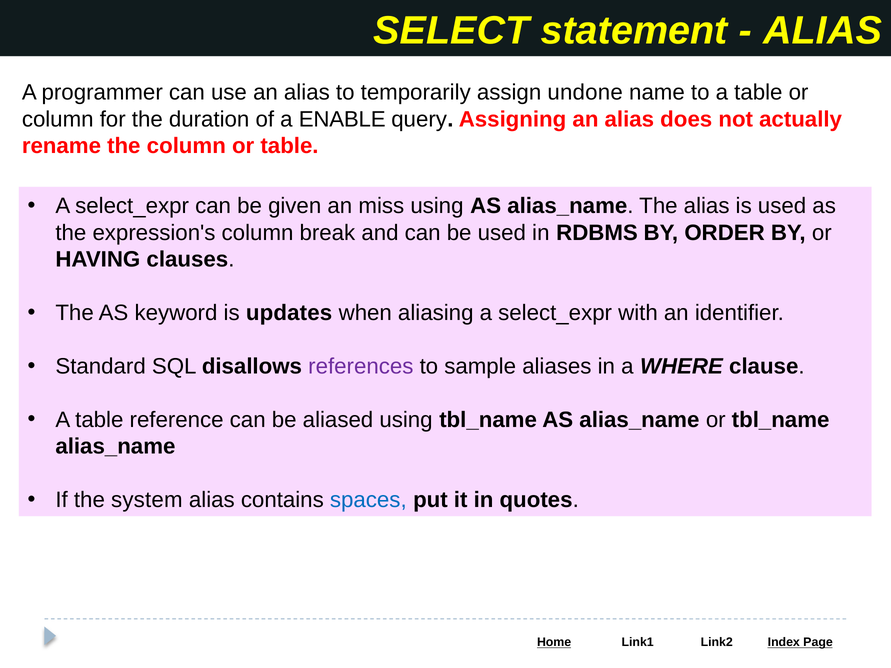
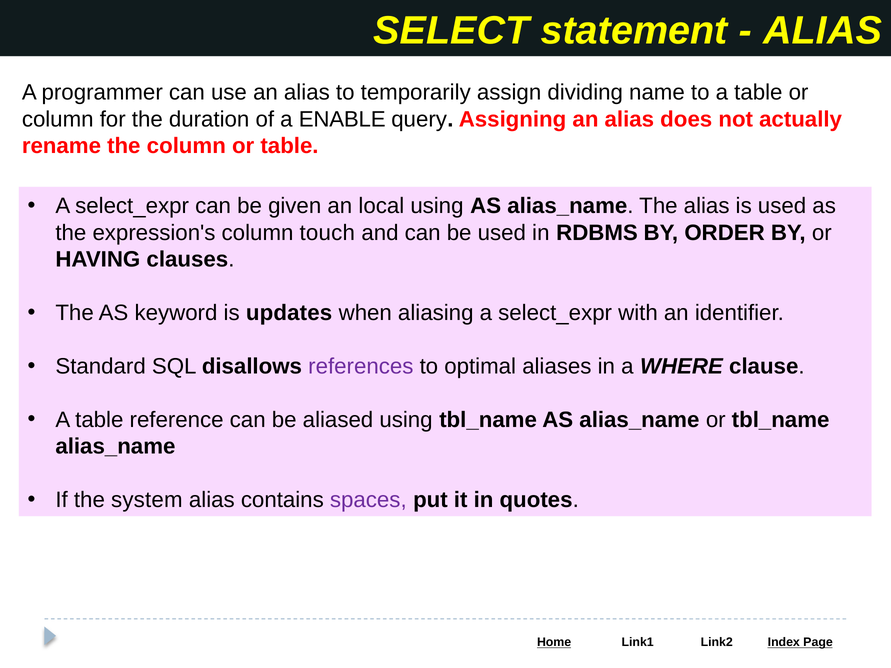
undone: undone -> dividing
miss: miss -> local
break: break -> touch
sample: sample -> optimal
spaces colour: blue -> purple
